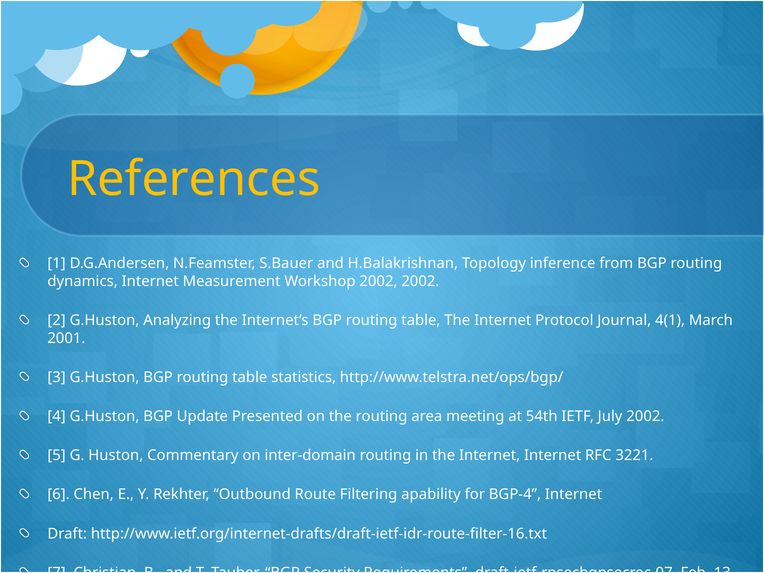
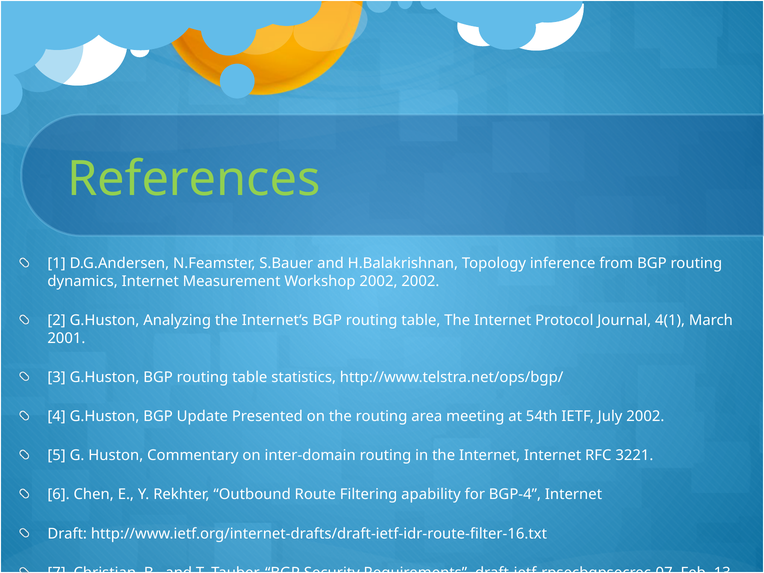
References colour: yellow -> light green
